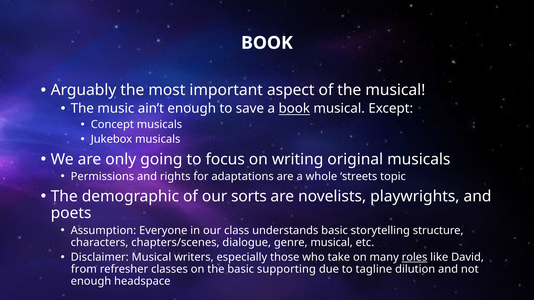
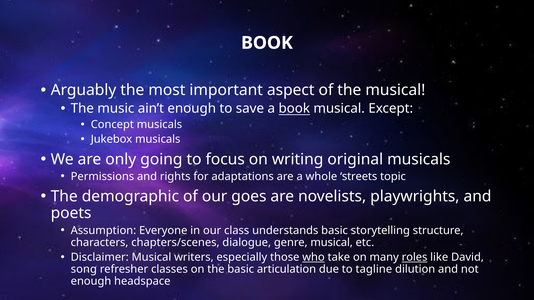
sorts: sorts -> goes
who underline: none -> present
from: from -> song
supporting: supporting -> articulation
